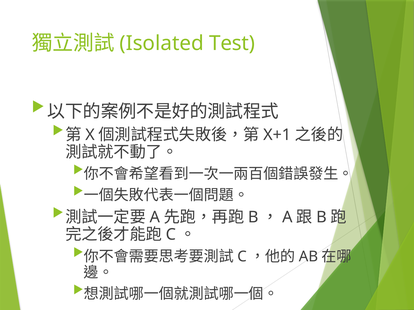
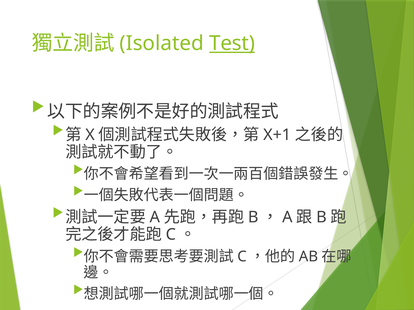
Test underline: none -> present
